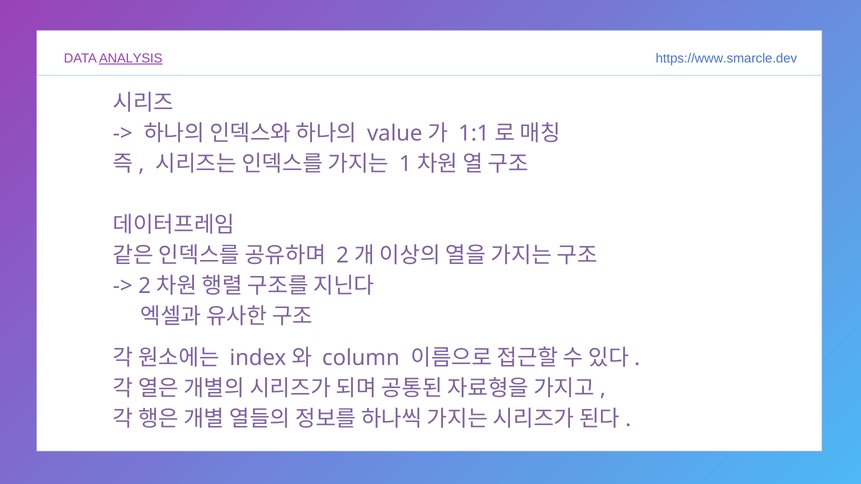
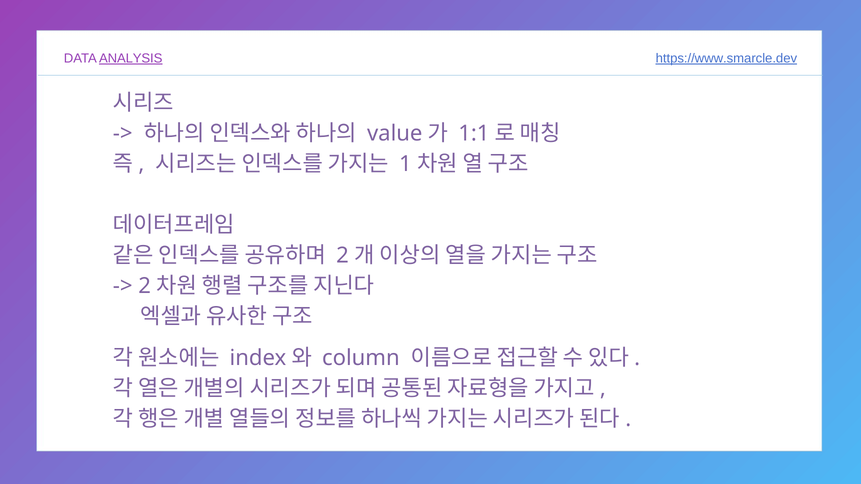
https://www.smarcle.dev underline: none -> present
